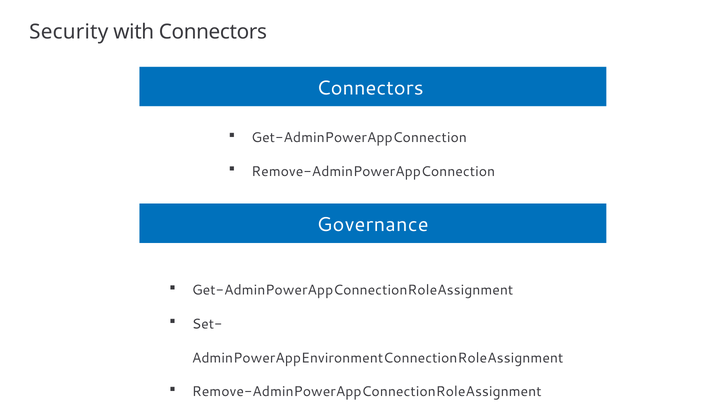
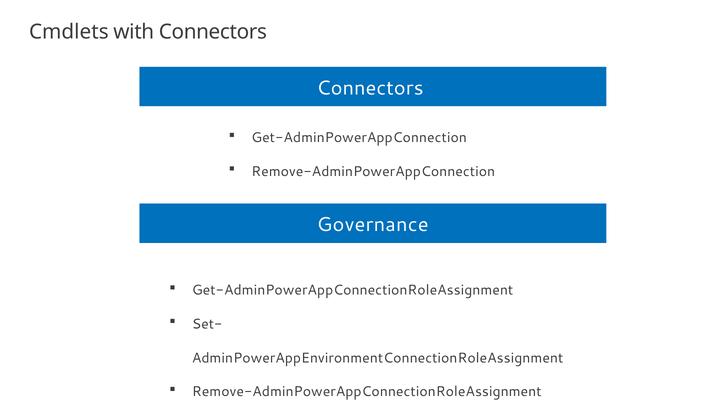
Security: Security -> Cmdlets
